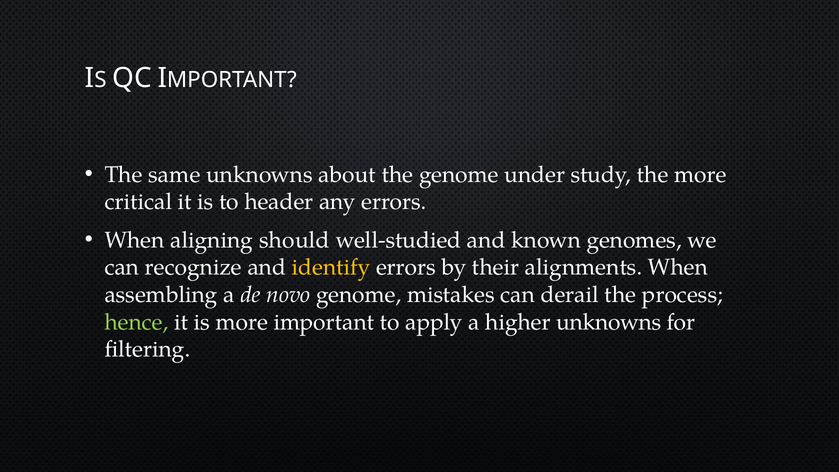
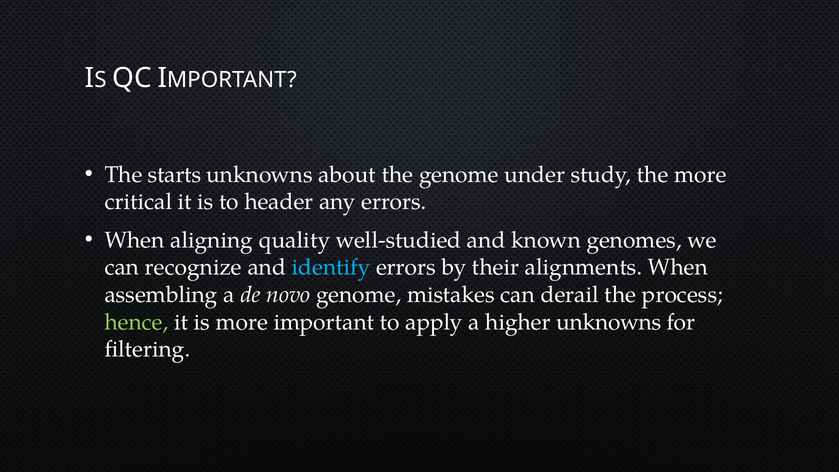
same: same -> starts
should: should -> quality
identify colour: yellow -> light blue
